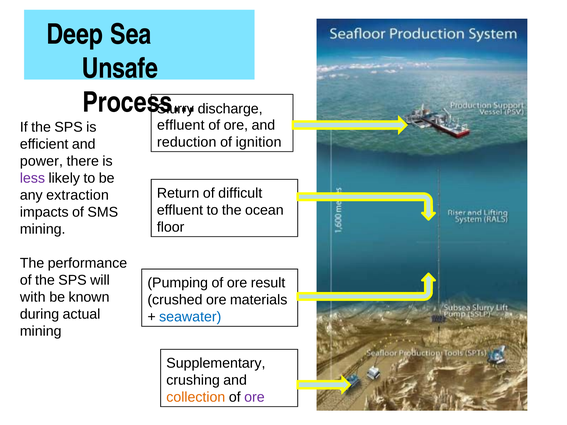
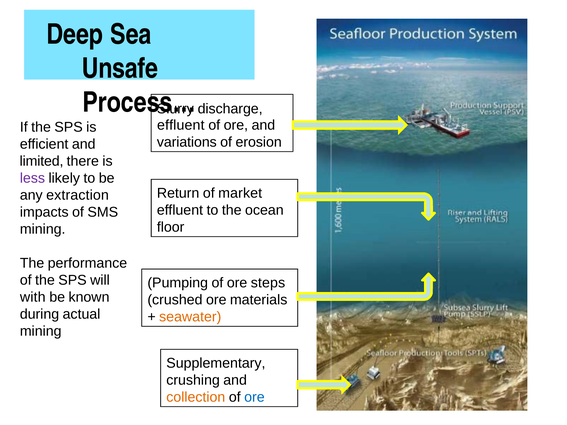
reduction: reduction -> variations
ignition: ignition -> erosion
power: power -> limited
difficult: difficult -> market
result: result -> steps
seawater colour: blue -> orange
ore at (254, 397) colour: purple -> blue
